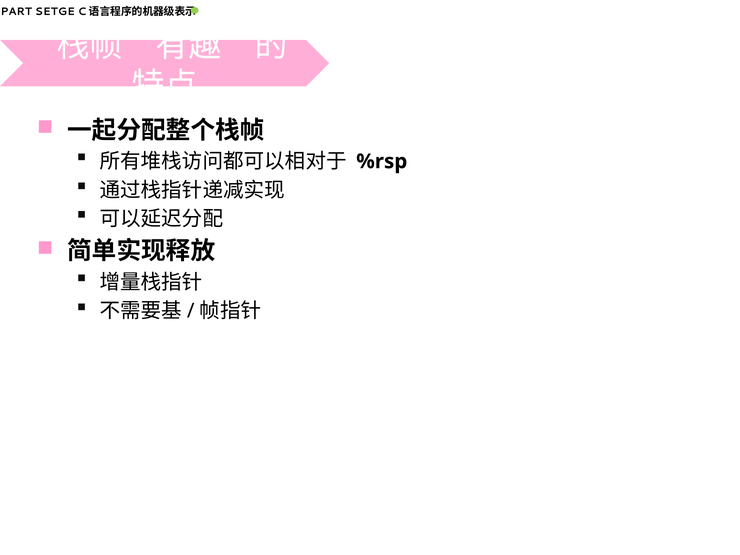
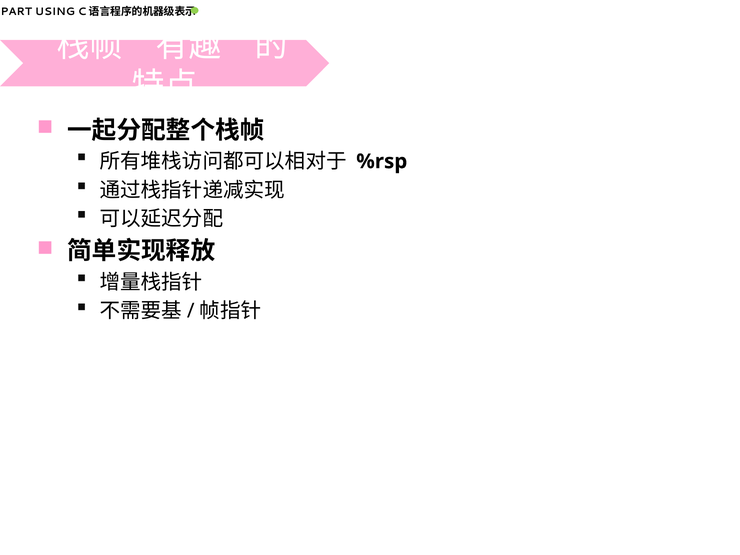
SETGE: SETGE -> USING
